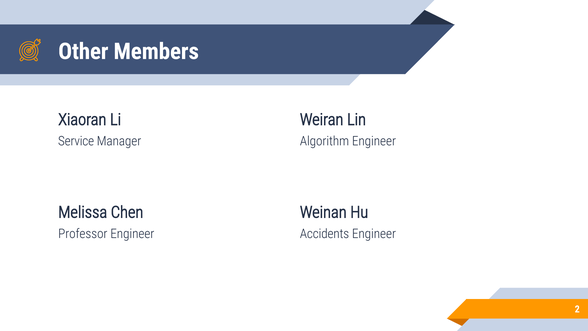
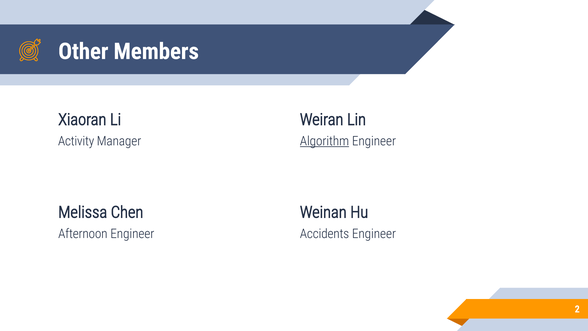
Service: Service -> Activity
Algorithm underline: none -> present
Professor: Professor -> Afternoon
